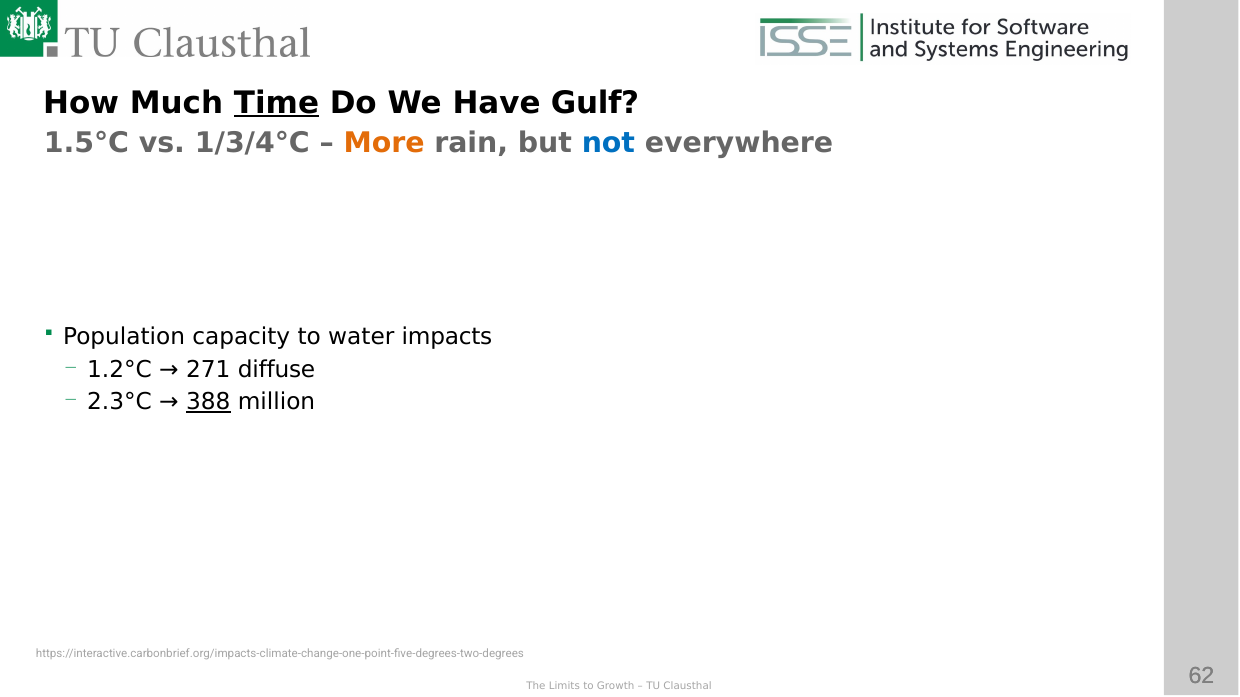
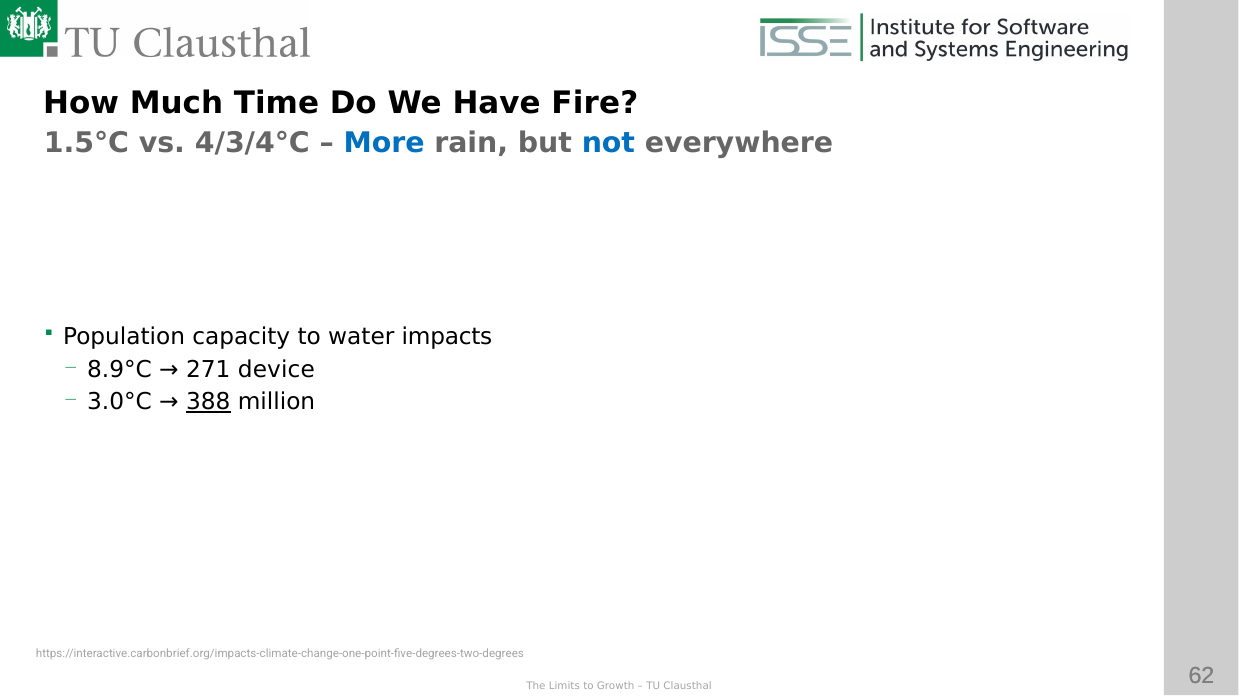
Time underline: present -> none
Gulf: Gulf -> Fire
1/3/4°C: 1/3/4°C -> 4/3/4°C
More colour: orange -> blue
1.2°C: 1.2°C -> 8.9°C
diffuse: diffuse -> device
2.3°C: 2.3°C -> 3.0°C
